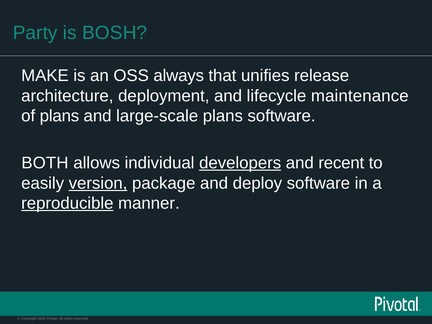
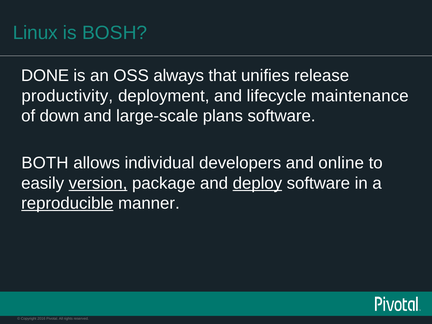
Party: Party -> Linux
MAKE: MAKE -> DONE
architecture: architecture -> productivity
of plans: plans -> down
developers underline: present -> none
recent: recent -> online
deploy underline: none -> present
